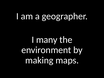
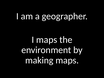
I many: many -> maps
